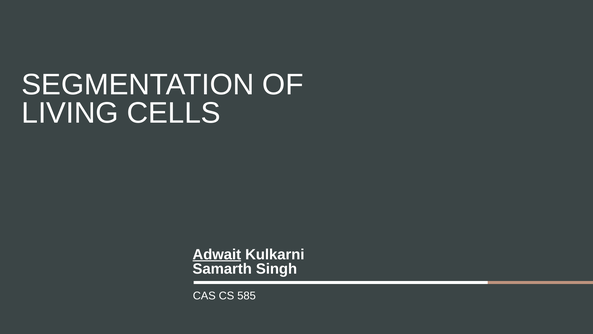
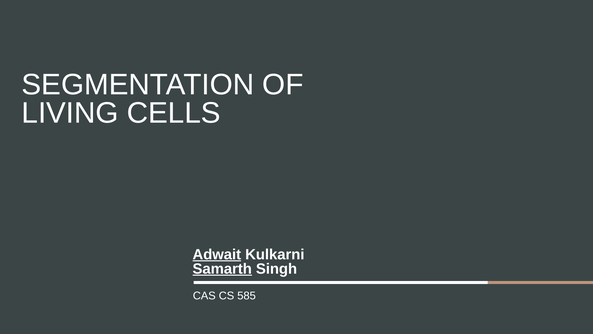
Samarth underline: none -> present
